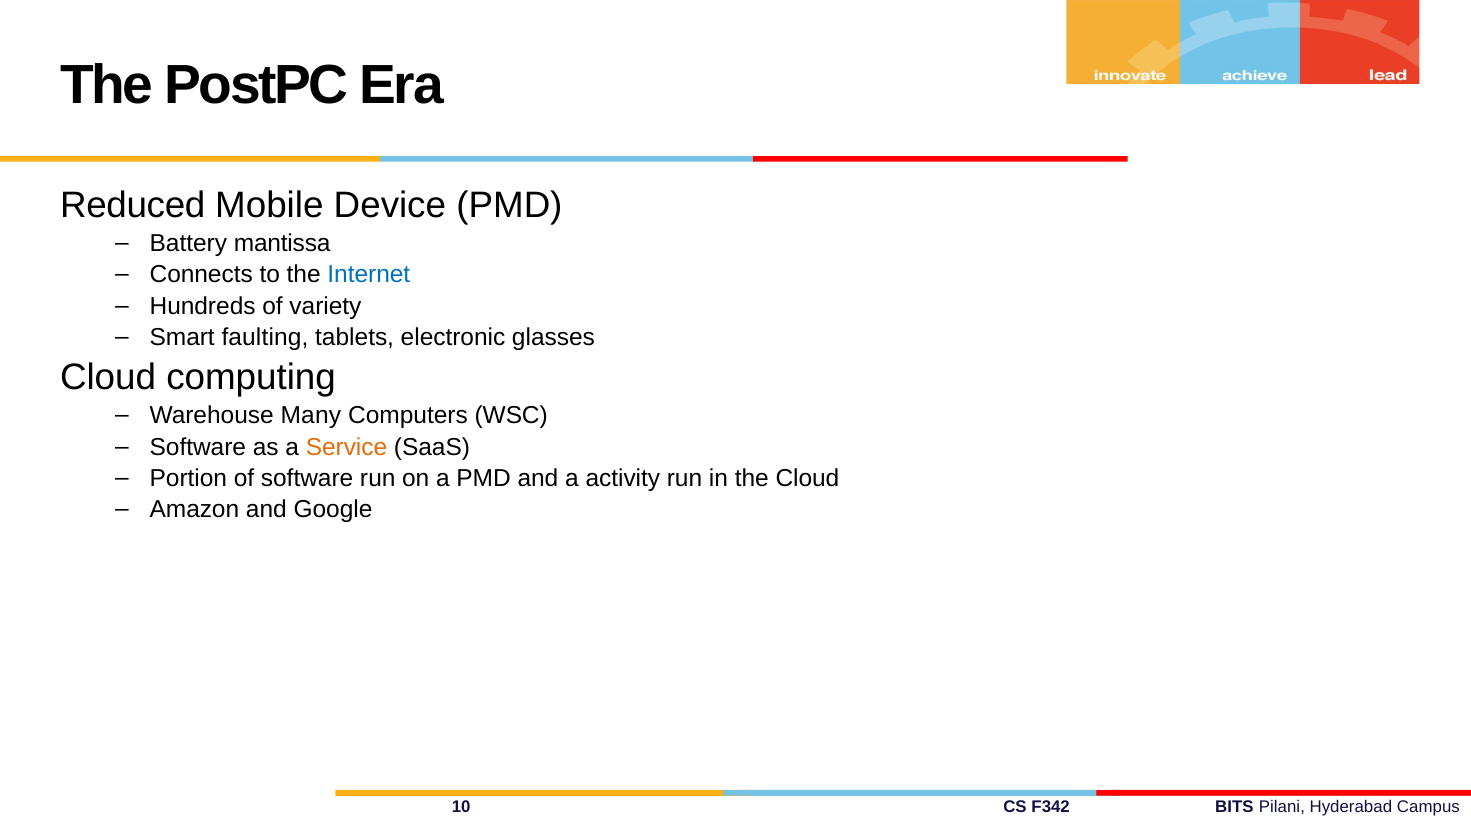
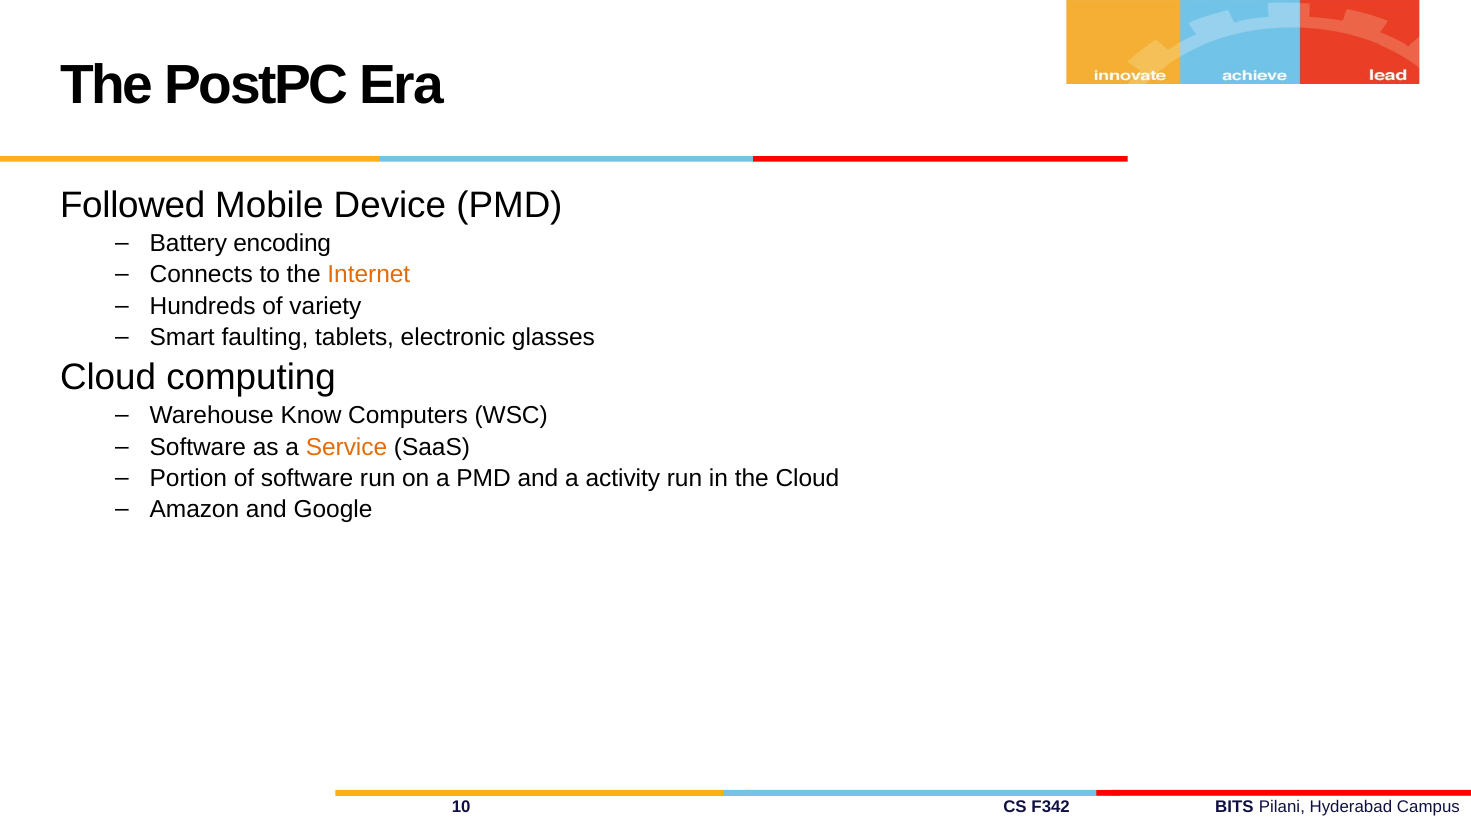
Reduced: Reduced -> Followed
mantissa: mantissa -> encoding
Internet colour: blue -> orange
Many: Many -> Know
